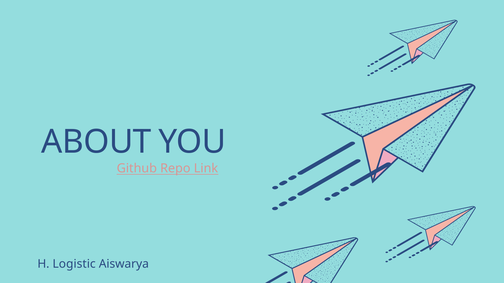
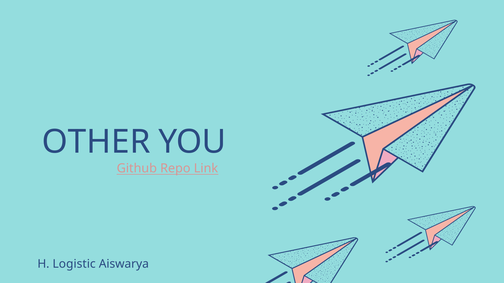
ABOUT: ABOUT -> OTHER
